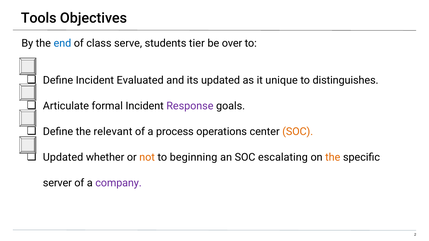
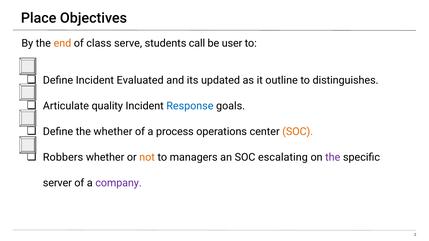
Tools: Tools -> Place
end colour: blue -> orange
tier: tier -> call
over: over -> user
unique: unique -> outline
formal: formal -> quality
Response colour: purple -> blue
the relevant: relevant -> whether
Updated at (63, 158): Updated -> Robbers
beginning: beginning -> managers
the at (333, 158) colour: orange -> purple
